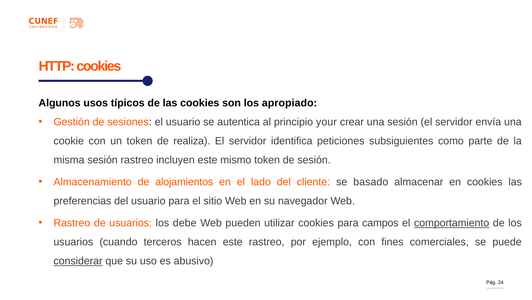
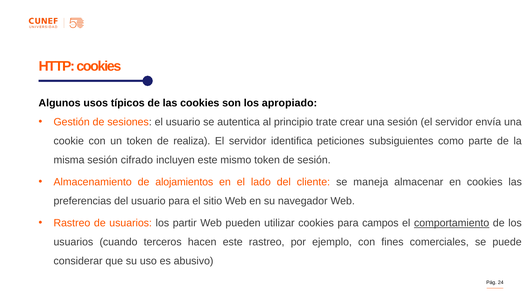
your: your -> trate
sesión rastreo: rastreo -> cifrado
basado: basado -> maneja
debe: debe -> partir
considerar underline: present -> none
